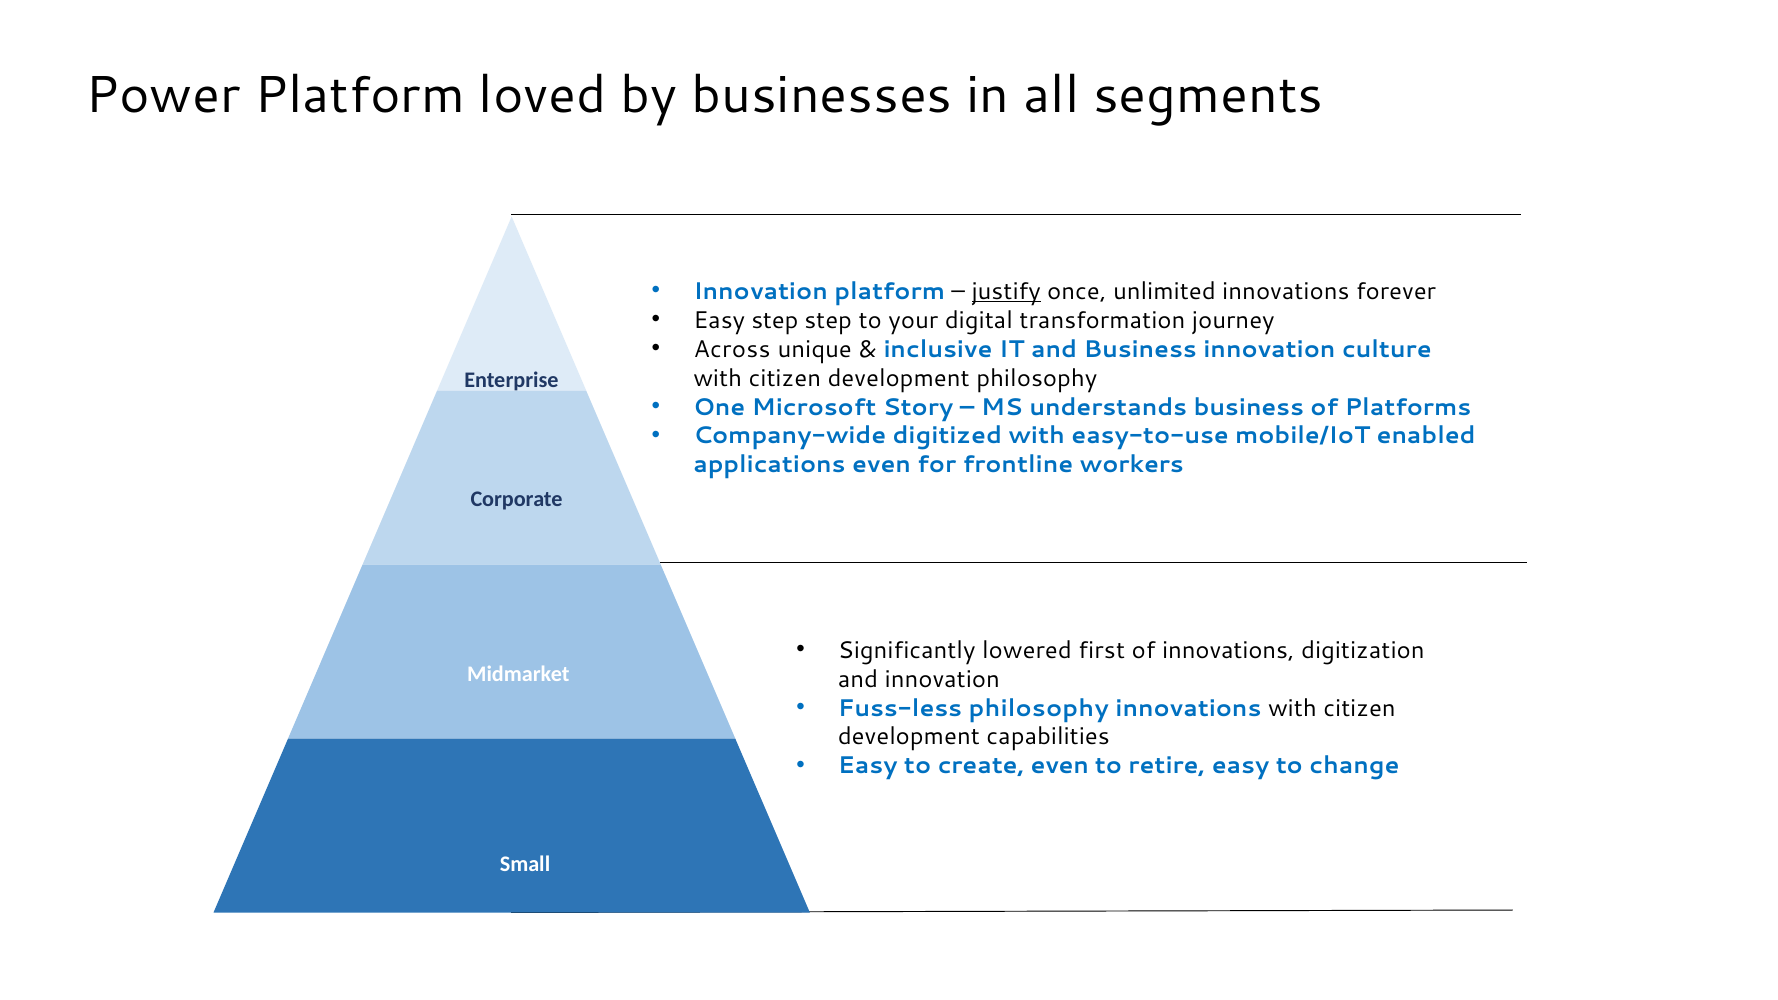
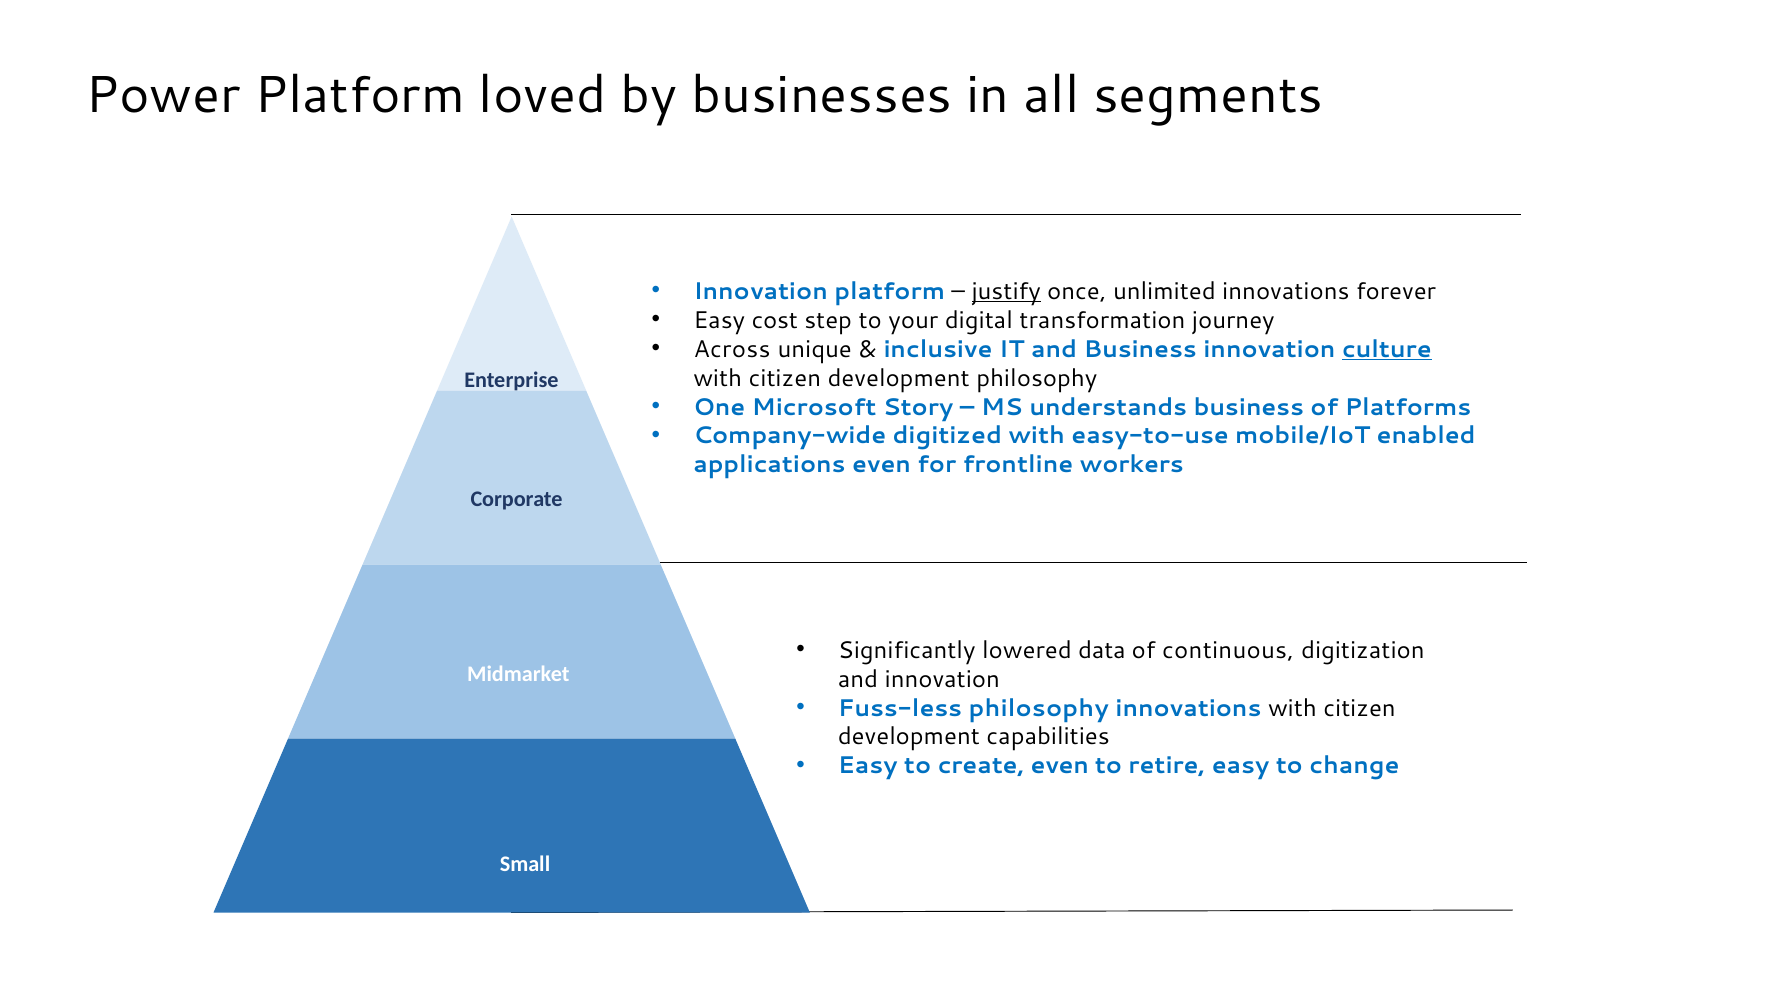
Easy step: step -> cost
culture underline: none -> present
first: first -> data
of innovations: innovations -> continuous
